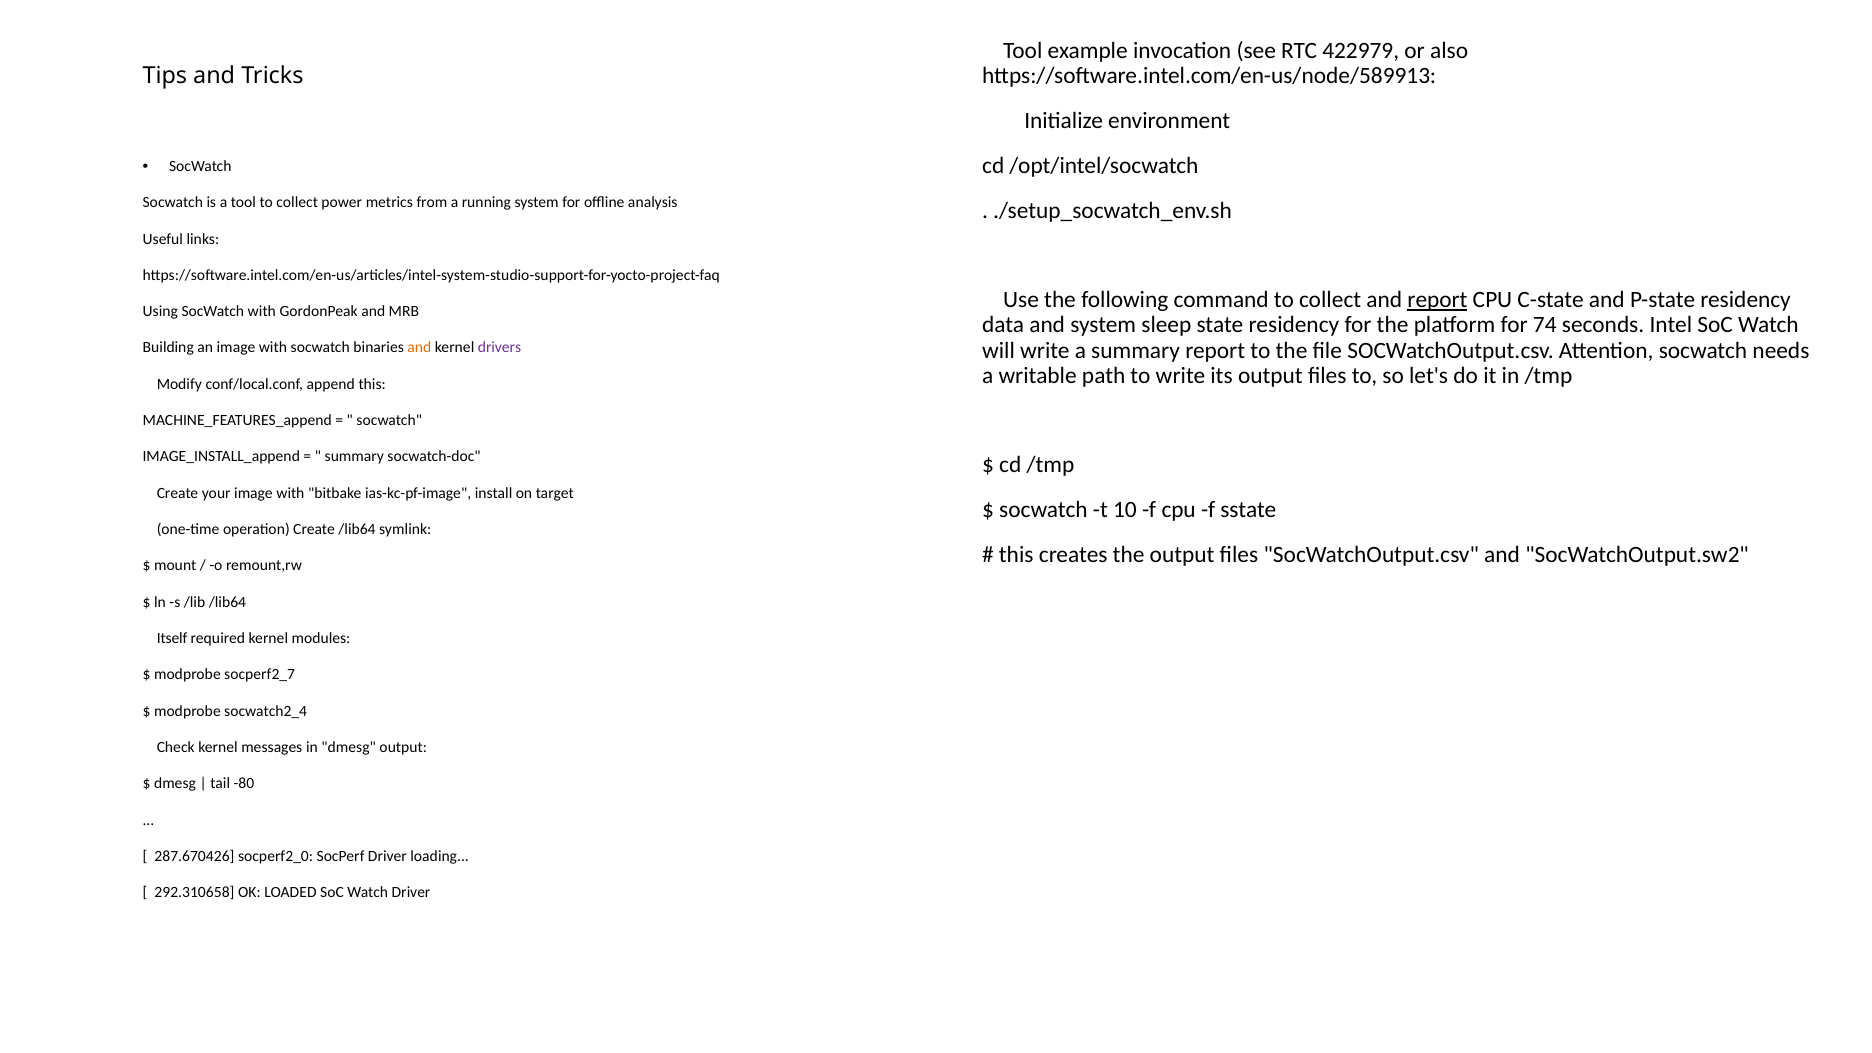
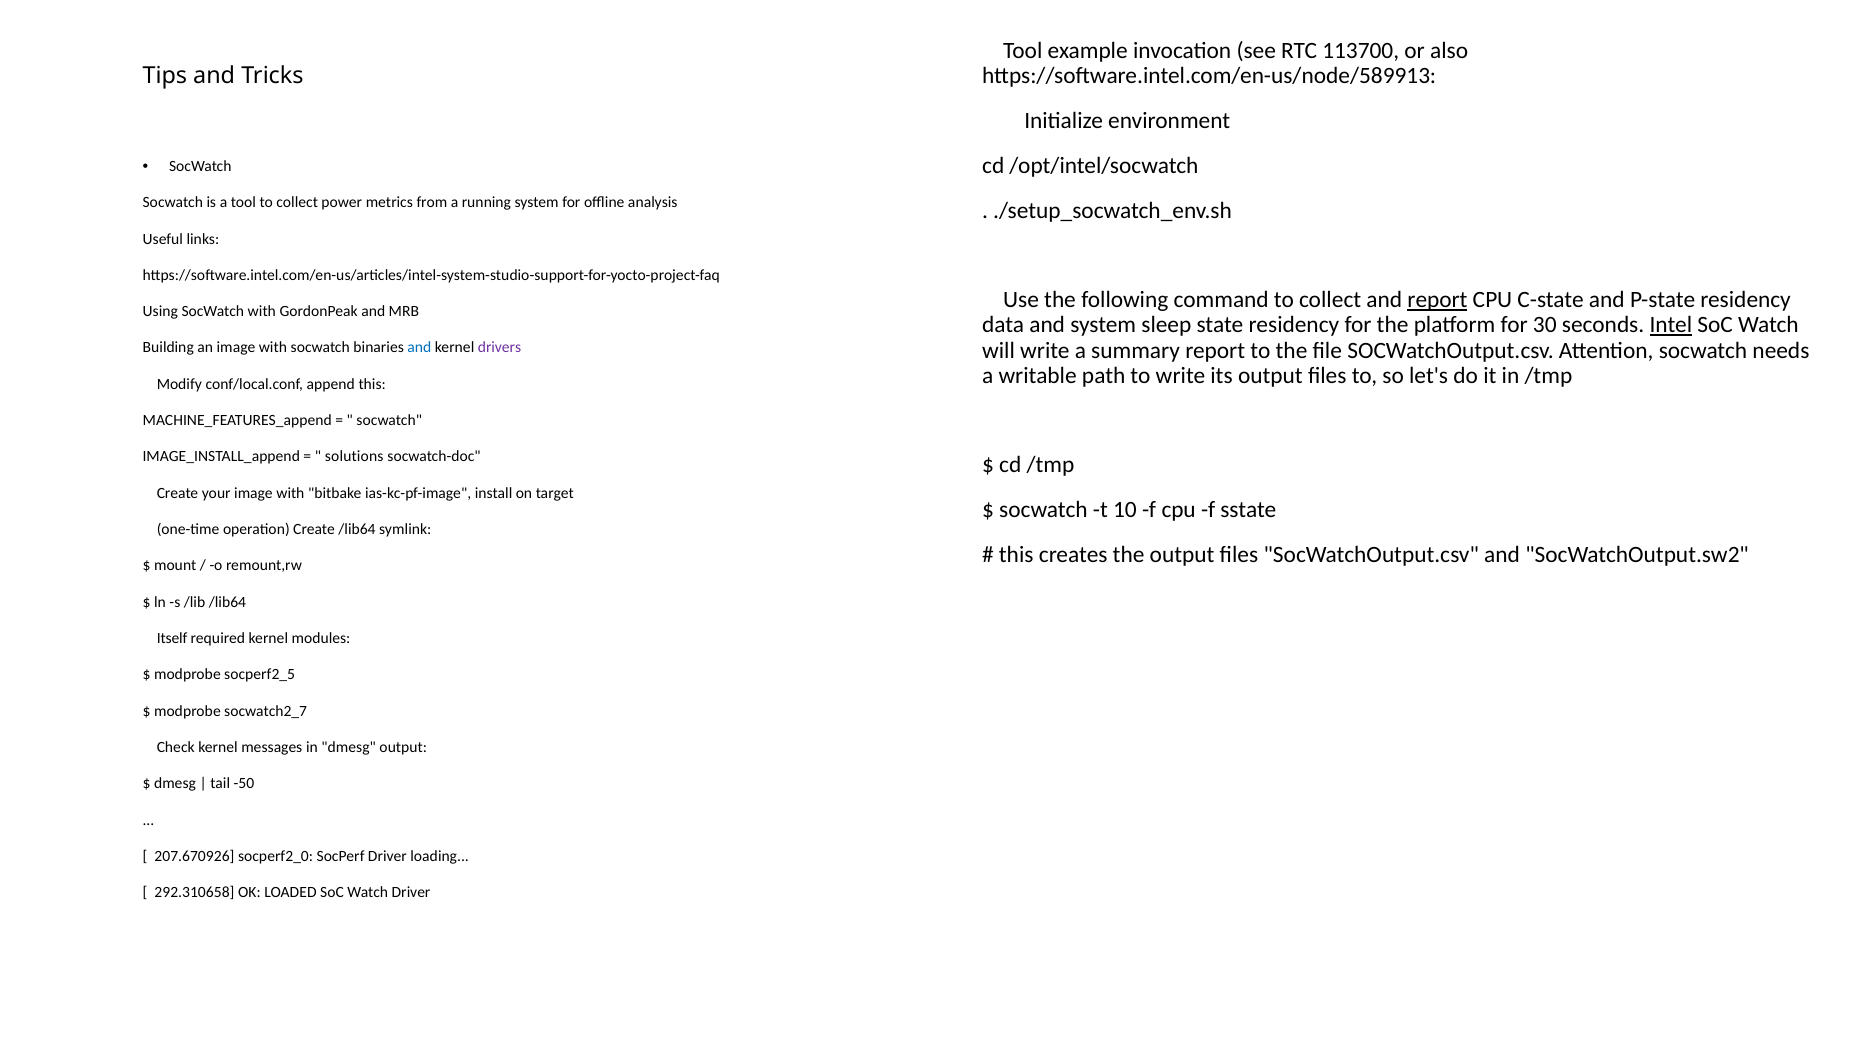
422979: 422979 -> 113700
74: 74 -> 30
Intel underline: none -> present
and at (419, 348) colour: orange -> blue
summary at (354, 457): summary -> solutions
socperf2_7: socperf2_7 -> socperf2_5
socwatch2_4: socwatch2_4 -> socwatch2_7
-80: -80 -> -50
287.670426: 287.670426 -> 207.670926
